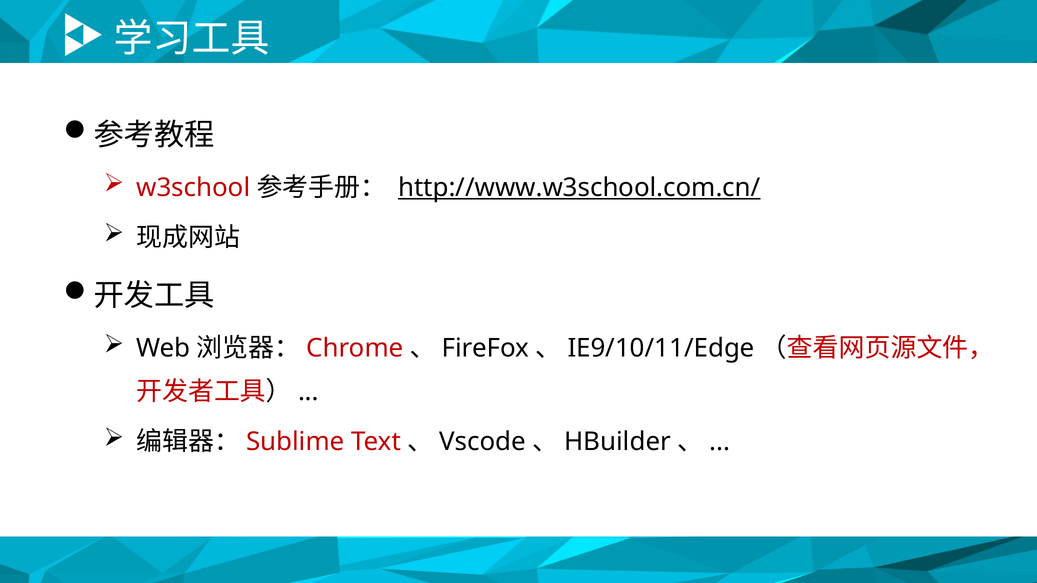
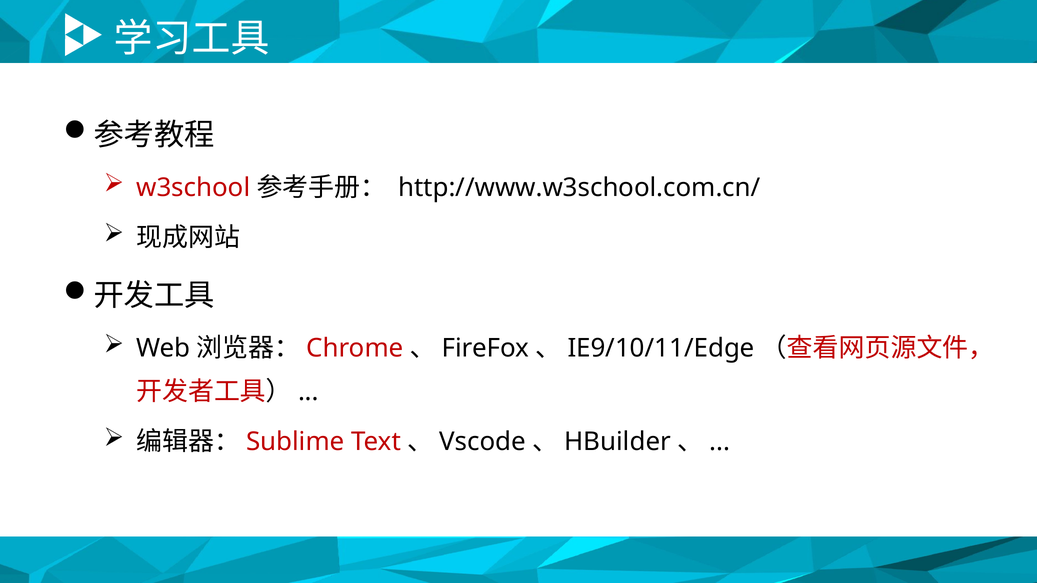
http://www.w3school.com.cn/ underline: present -> none
